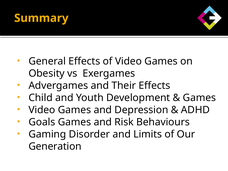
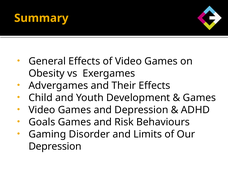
Generation at (55, 146): Generation -> Depression
